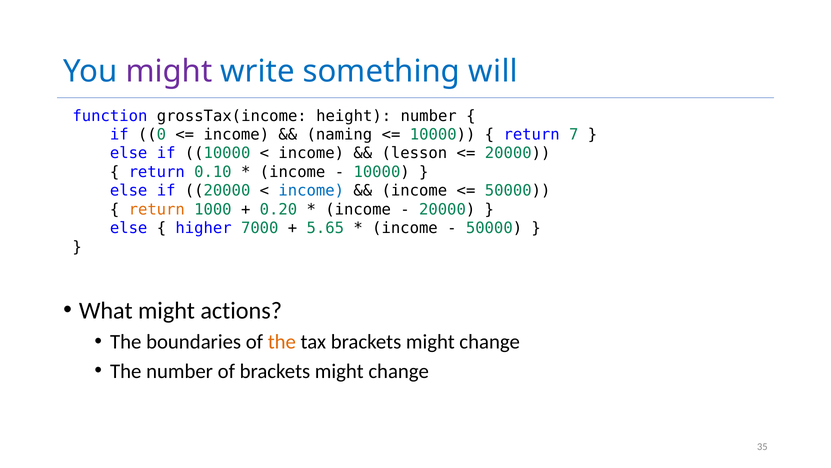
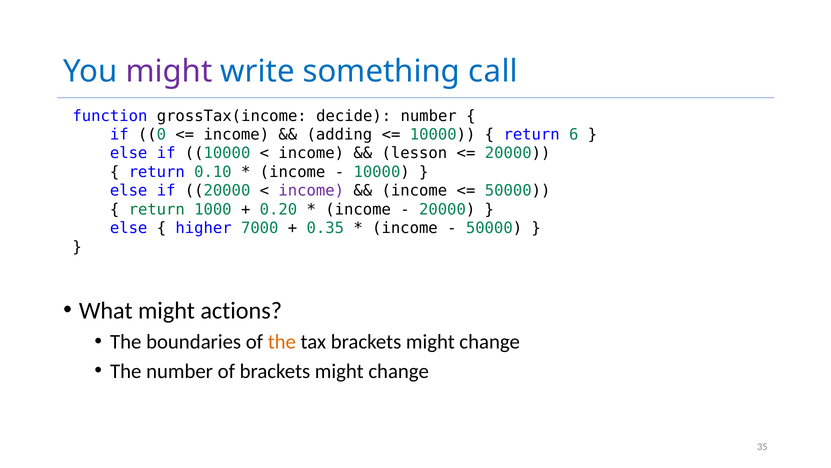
will: will -> call
height: height -> decide
naming: naming -> adding
7: 7 -> 6
income at (311, 191) colour: blue -> purple
return at (157, 209) colour: orange -> green
5.65: 5.65 -> 0.35
